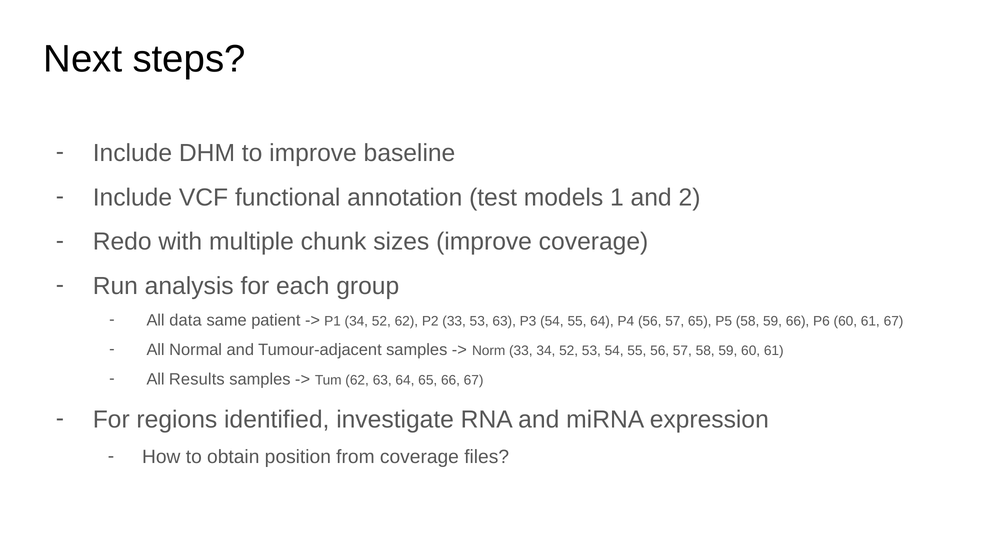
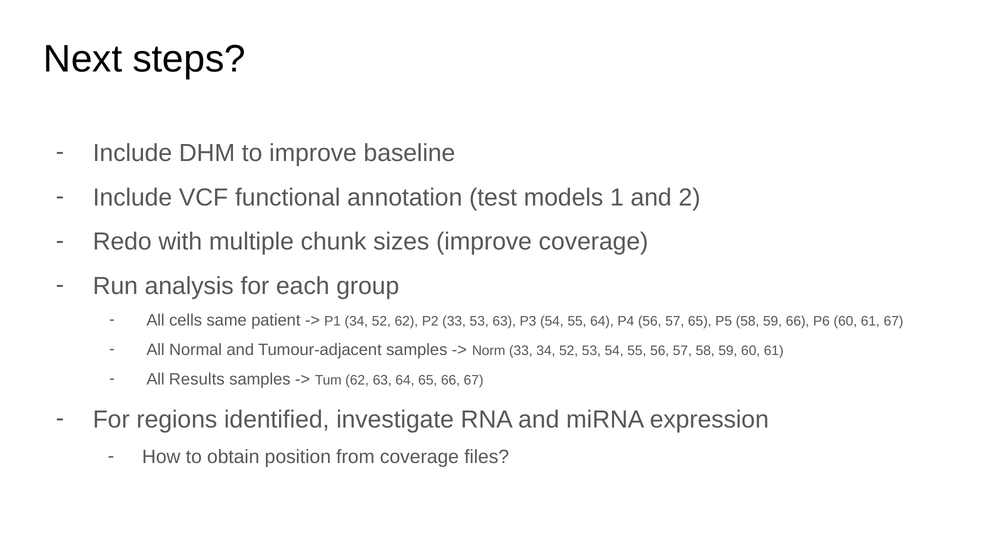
data: data -> cells
